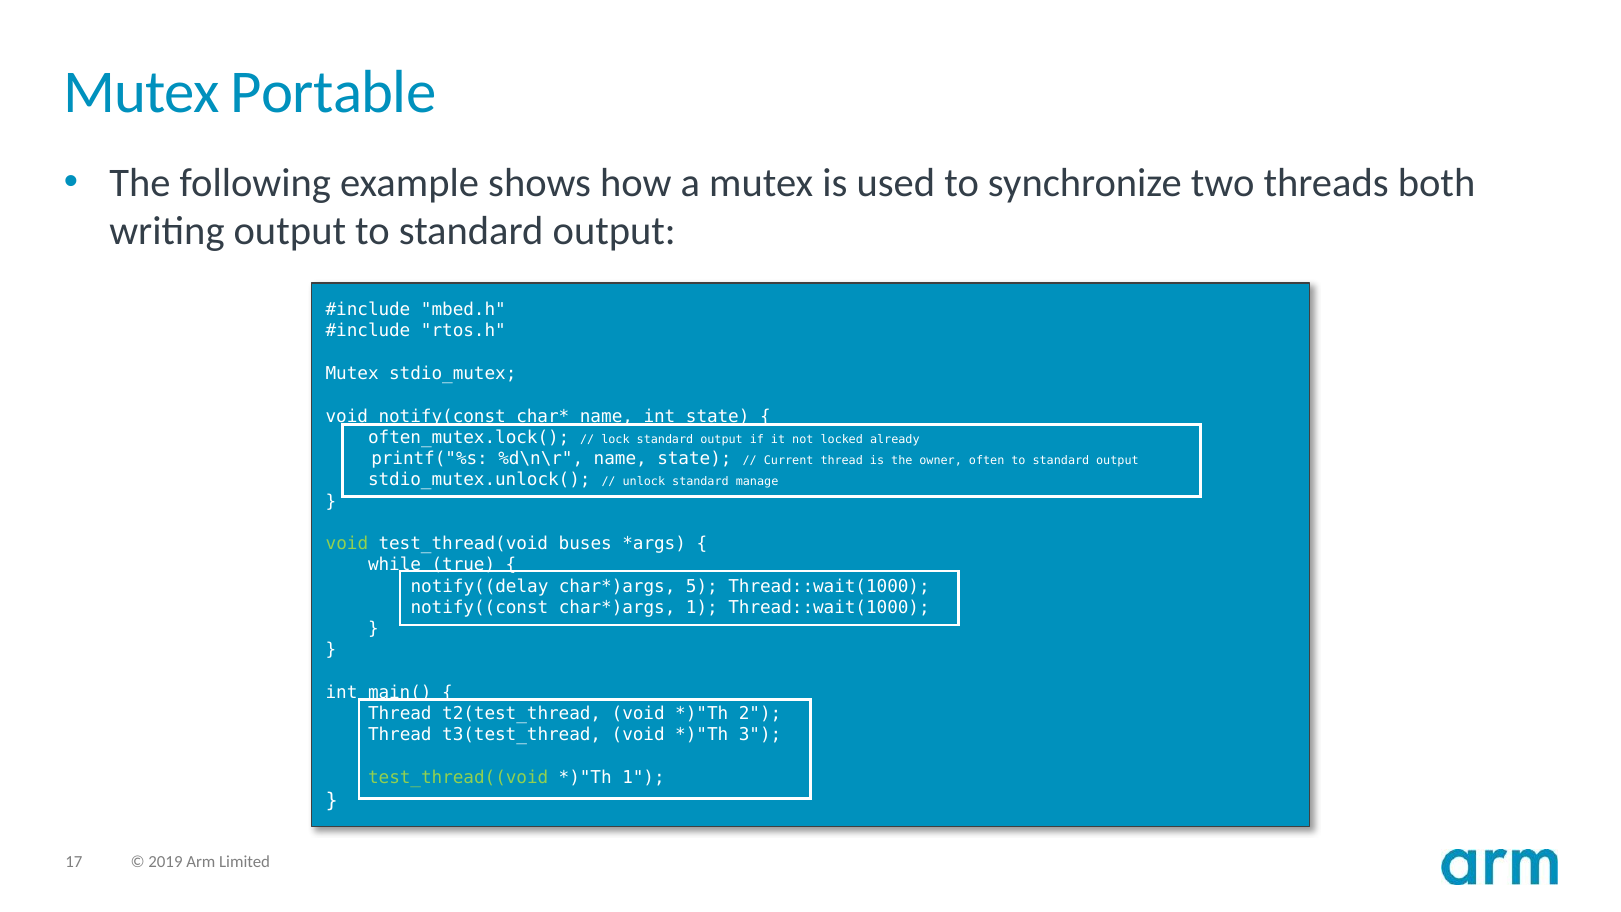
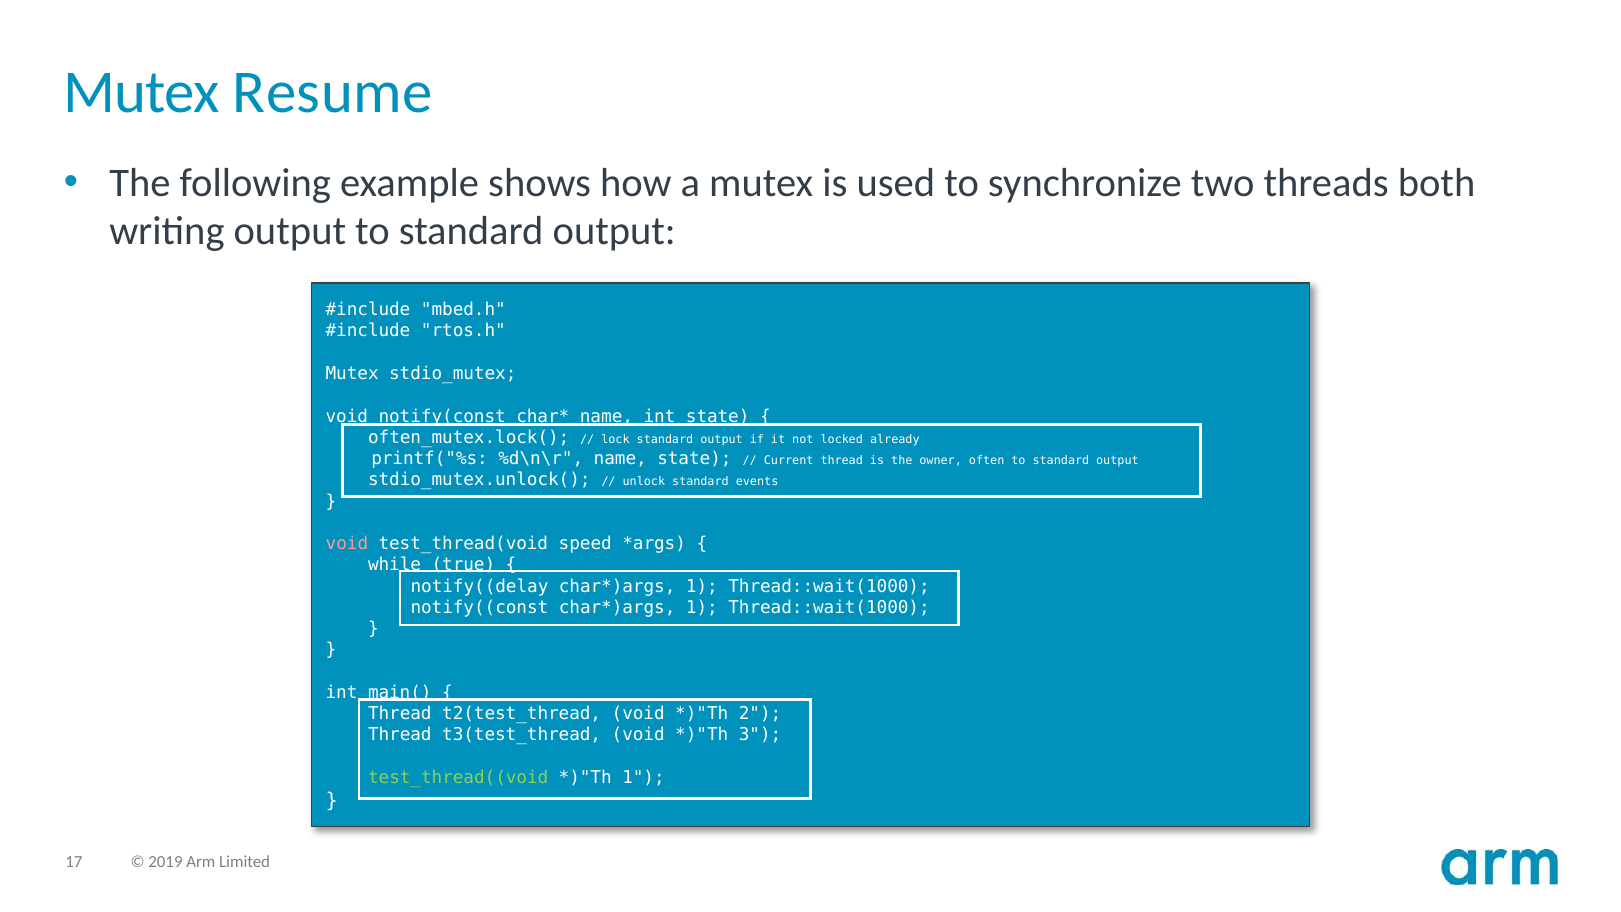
Portable: Portable -> Resume
manage: manage -> events
void at (347, 544) colour: light green -> pink
buses: buses -> speed
5 at (702, 586): 5 -> 1
